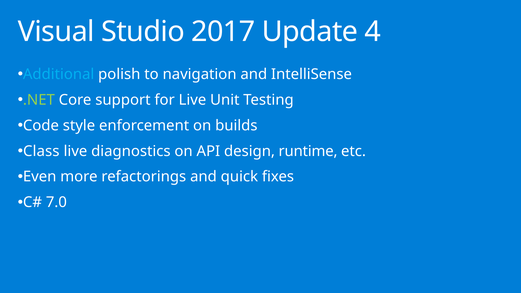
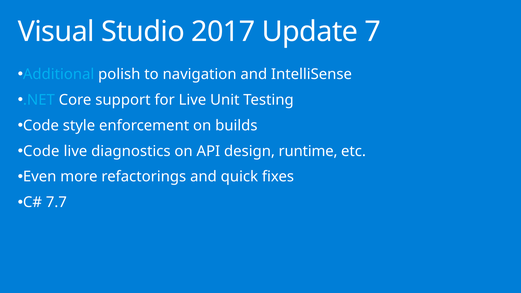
4: 4 -> 7
.NET colour: light green -> light blue
Class at (41, 151): Class -> Code
7.0: 7.0 -> 7.7
